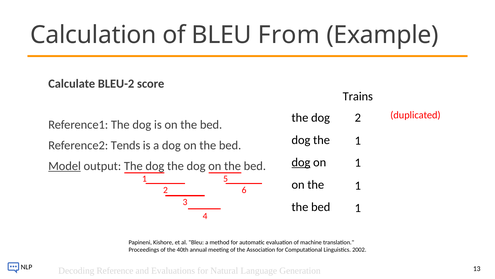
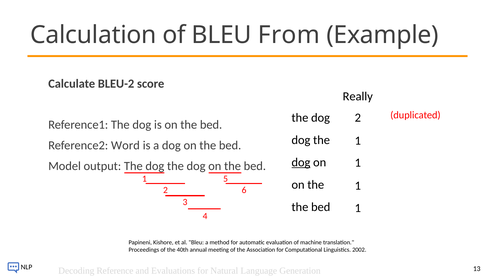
Trains: Trains -> Really
Tends: Tends -> Word
Model underline: present -> none
